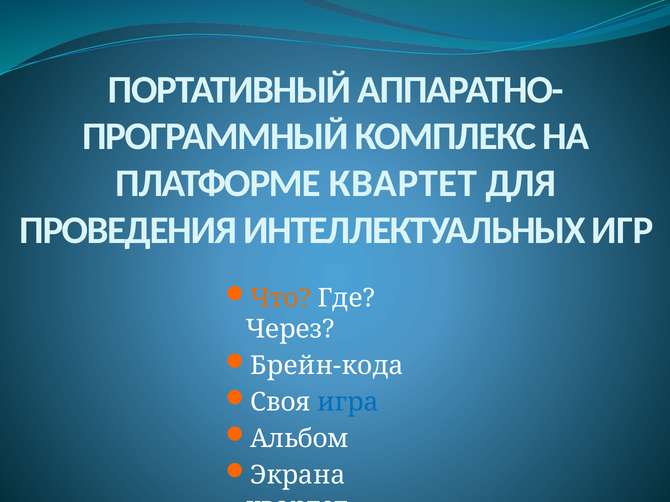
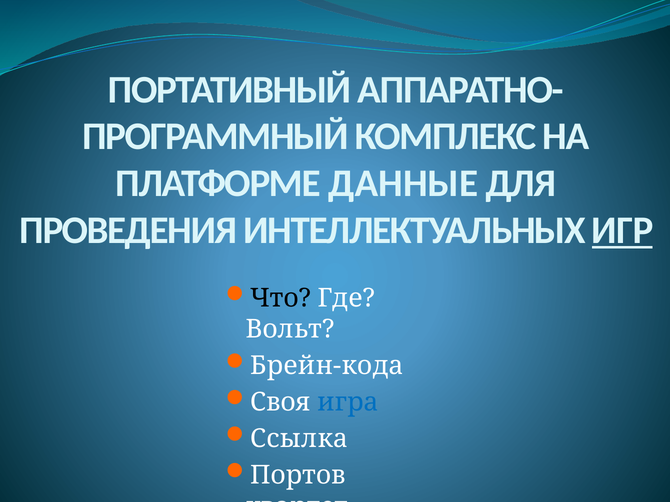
ПЛАТФОРМЕ КВАРТЕТ: КВАРТЕТ -> ДАННЫЕ
ИГР underline: none -> present
Что colour: orange -> black
Через: Через -> Вольт
Альбом: Альбом -> Ссылка
Экрана: Экрана -> Портов
